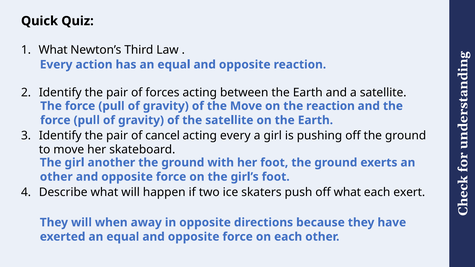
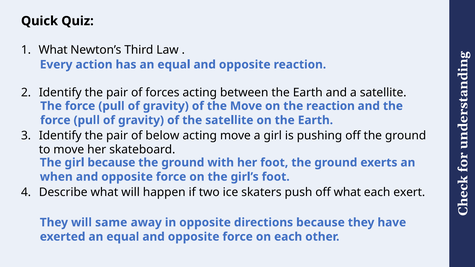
cancel: cancel -> below
acting every: every -> move
girl another: another -> because
other at (56, 177): other -> when
when: when -> same
